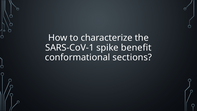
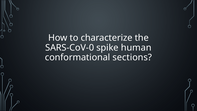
SARS-CoV-1: SARS-CoV-1 -> SARS-CoV-0
benefit: benefit -> human
